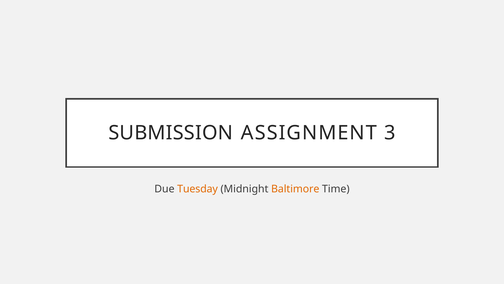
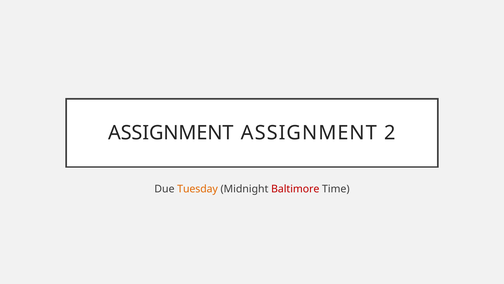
SUBMISSION at (171, 133): SUBMISSION -> ASSIGNMENT
3: 3 -> 2
Baltimore colour: orange -> red
